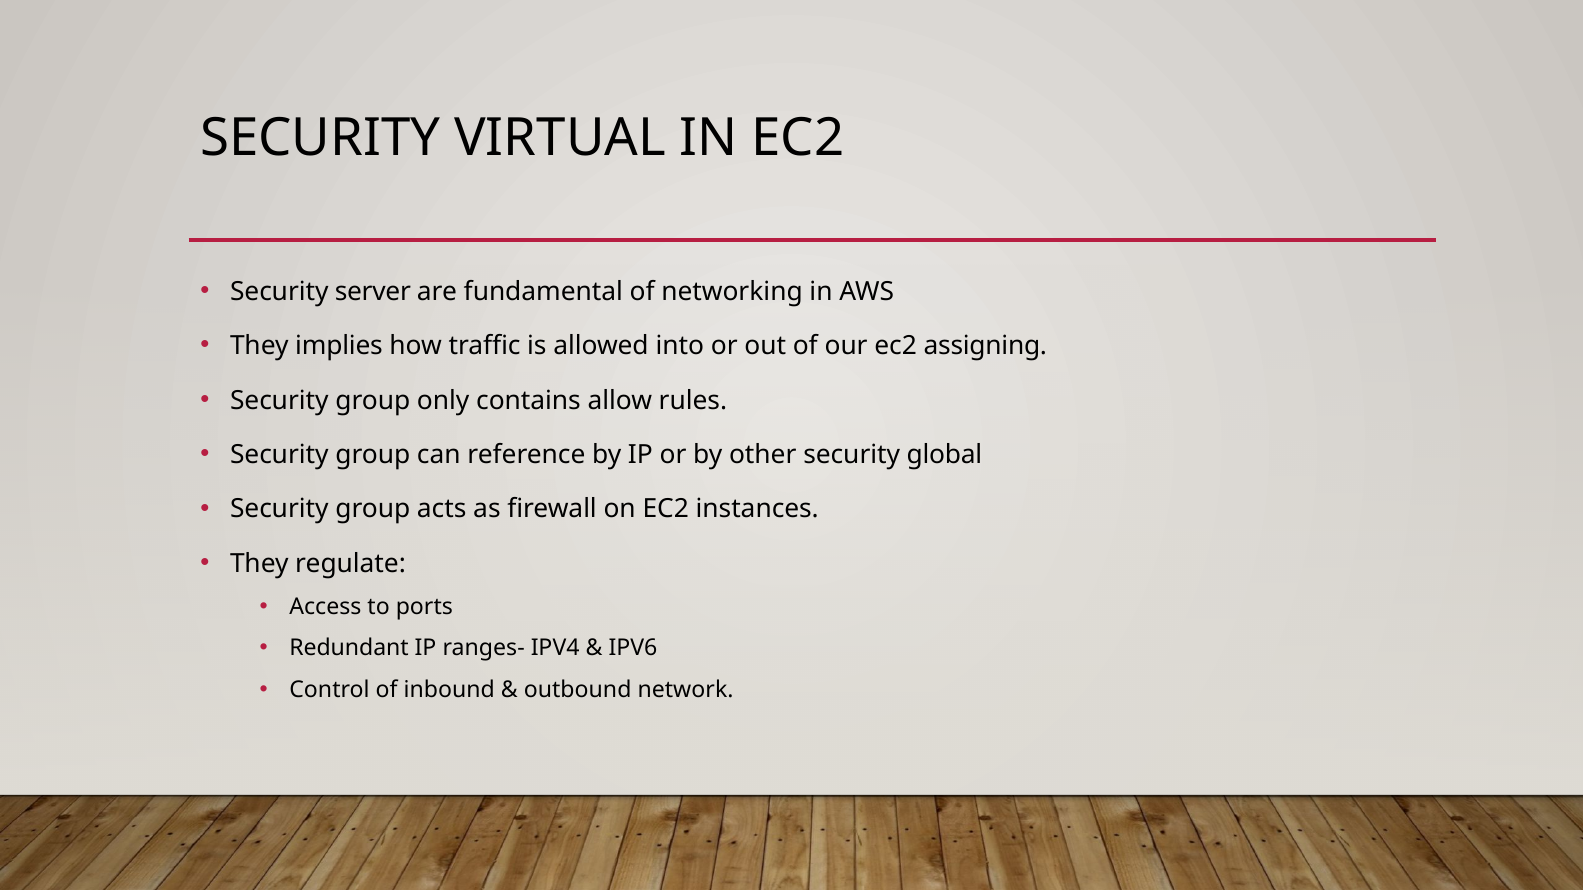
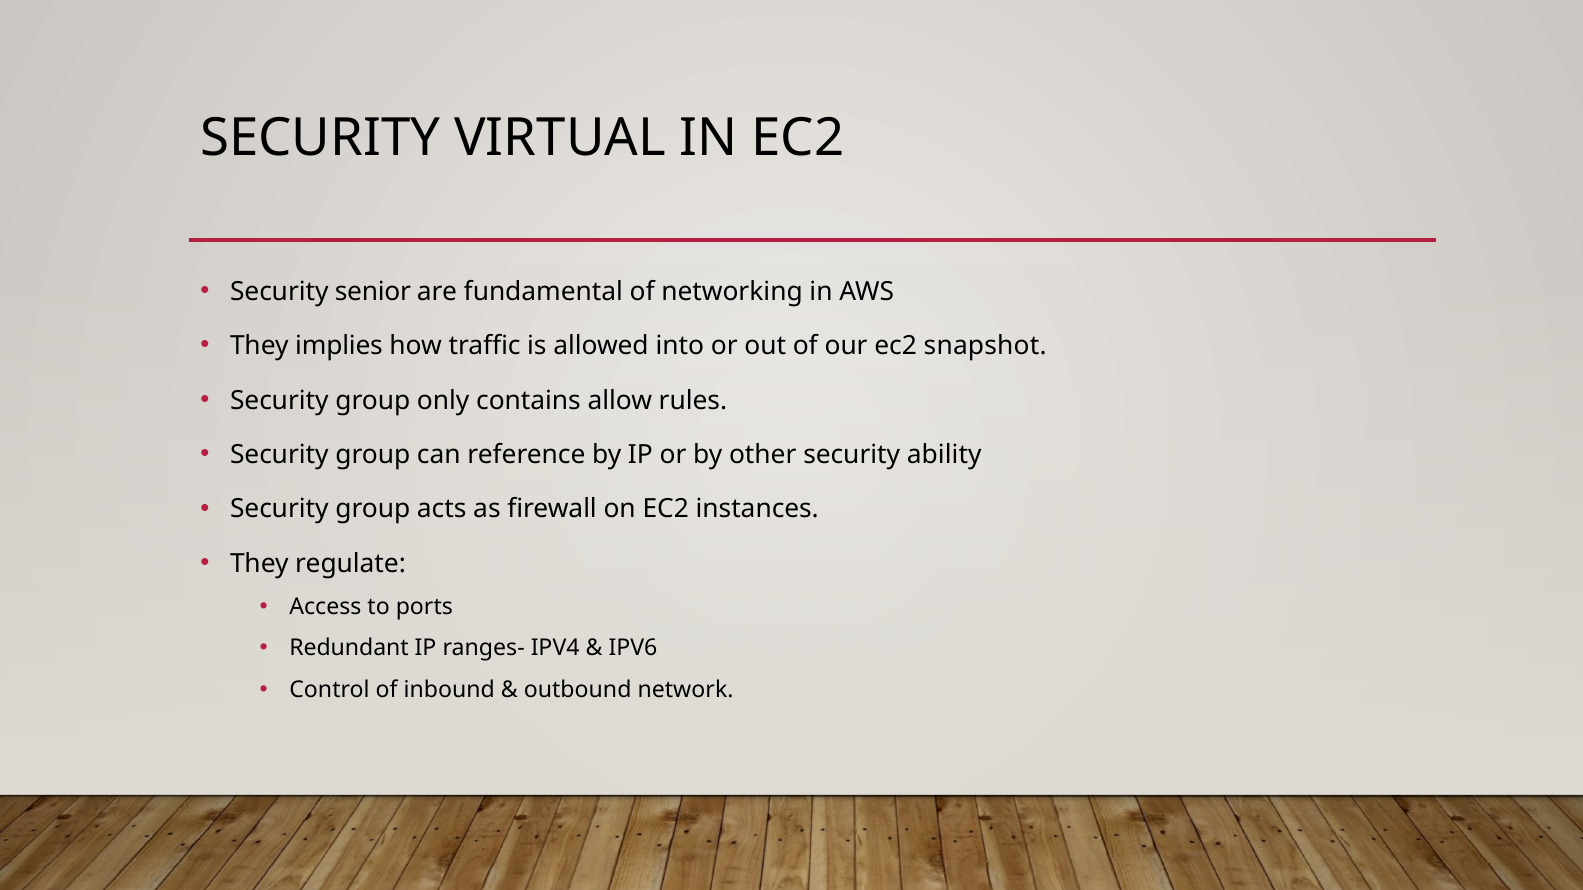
server: server -> senior
assigning: assigning -> snapshot
global: global -> ability
